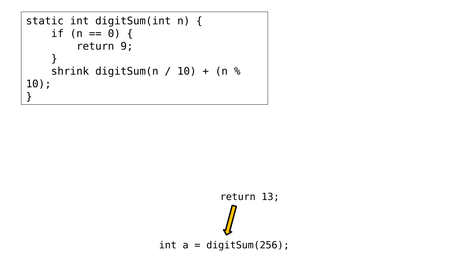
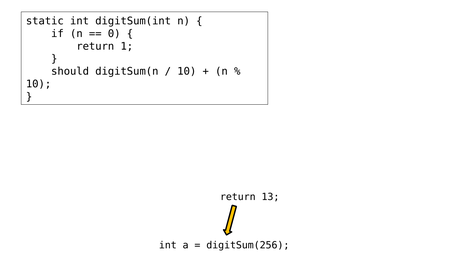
9: 9 -> 1
shrink: shrink -> should
